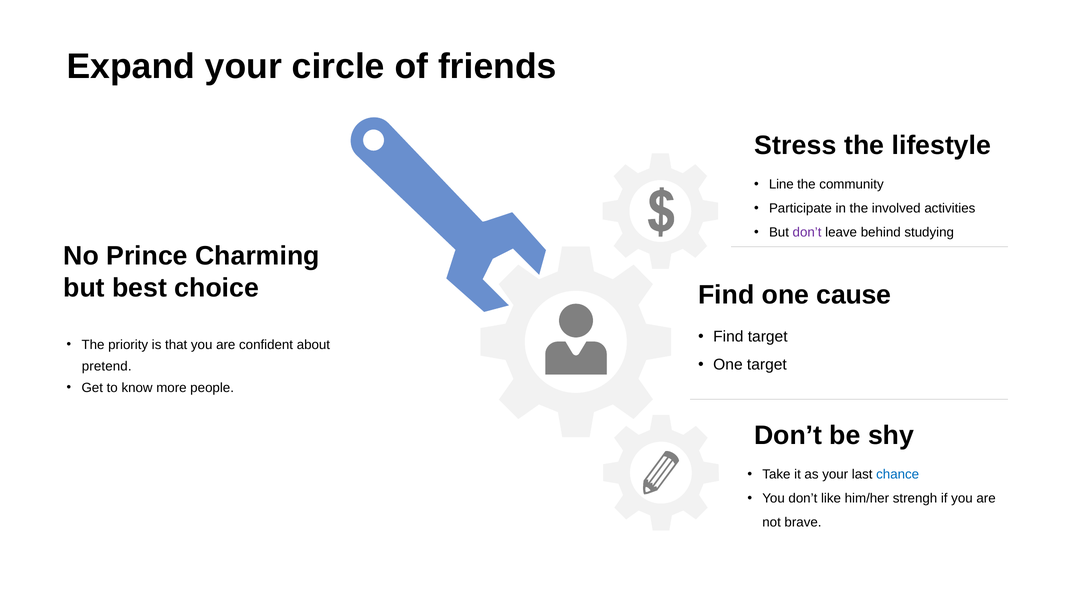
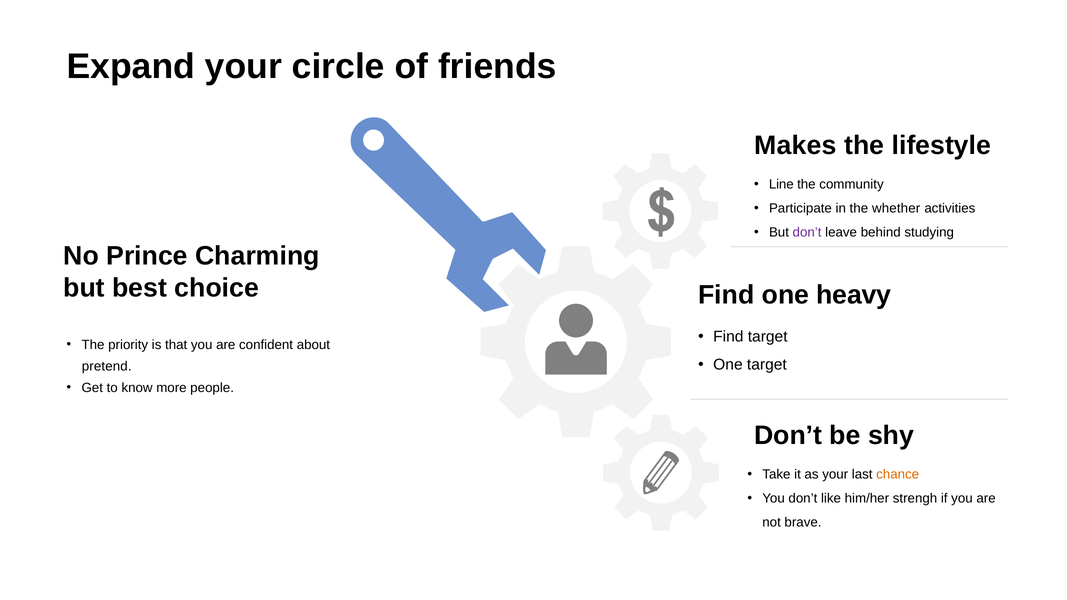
Stress: Stress -> Makes
involved: involved -> whether
cause: cause -> heavy
chance colour: blue -> orange
